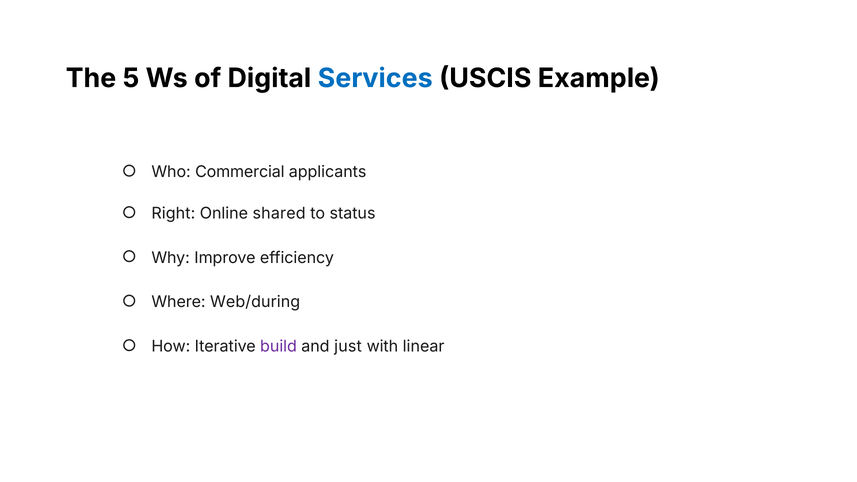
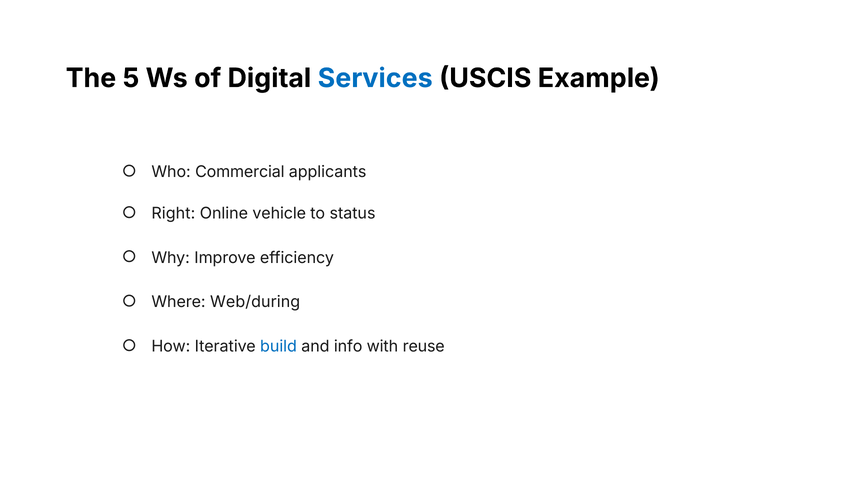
shared: shared -> vehicle
build colour: purple -> blue
just: just -> info
linear: linear -> reuse
